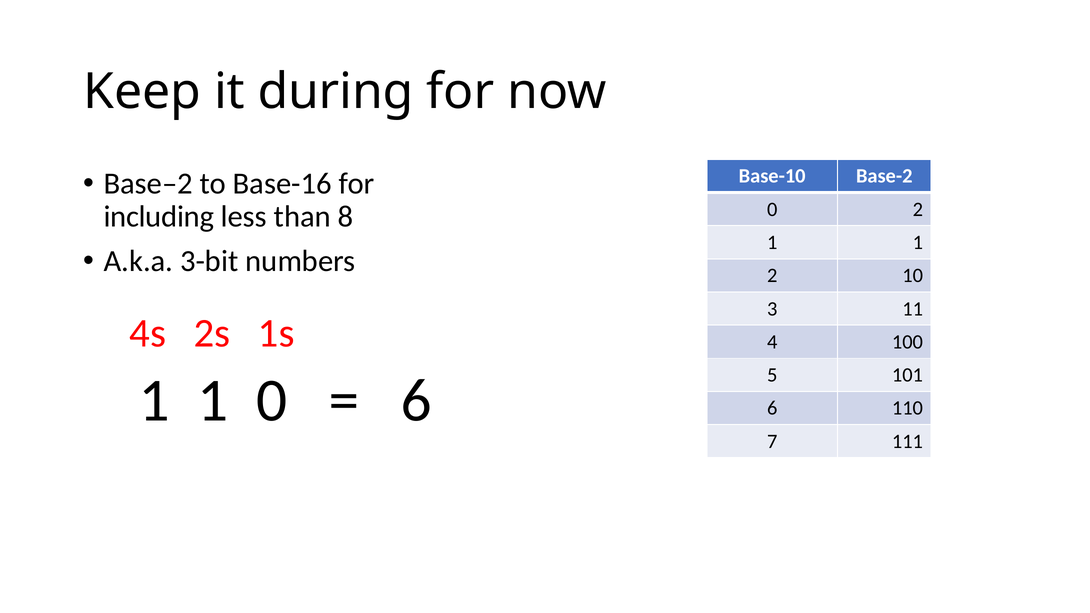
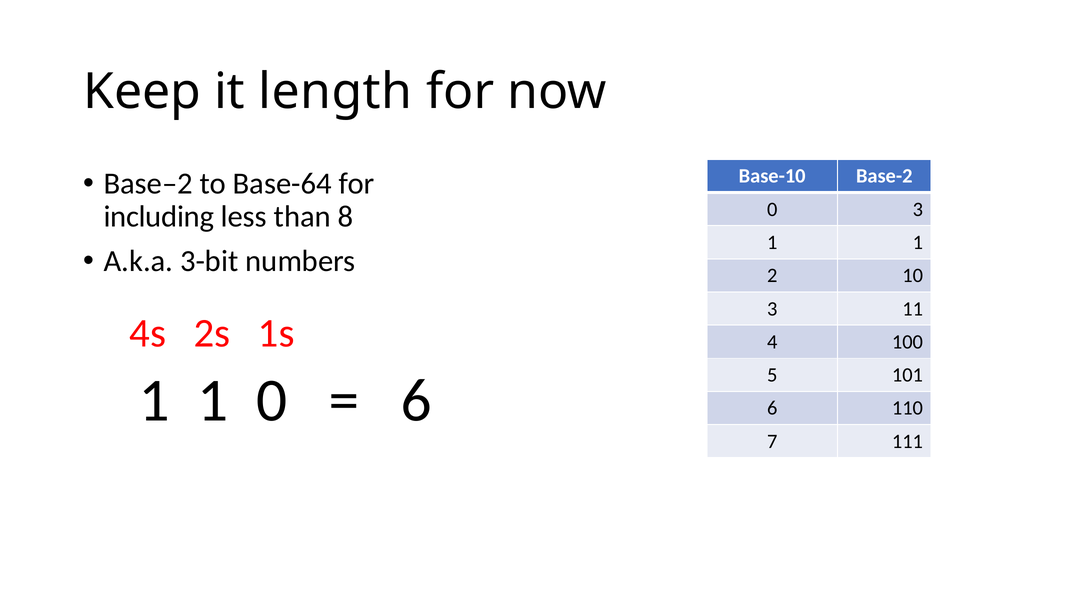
during: during -> length
Base-16: Base-16 -> Base-64
0 2: 2 -> 3
